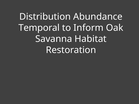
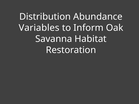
Temporal: Temporal -> Variables
